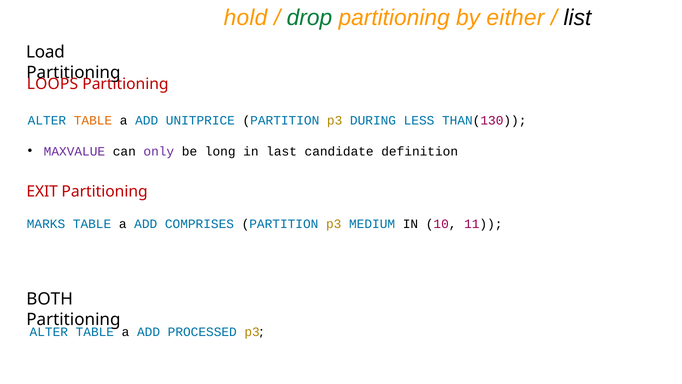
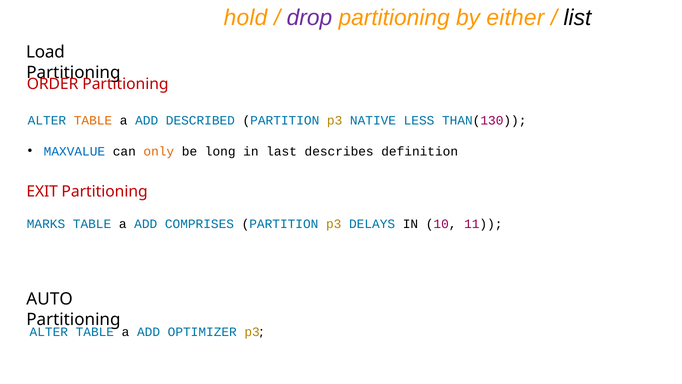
drop colour: green -> purple
LOOPS: LOOPS -> ORDER
UNITPRICE: UNITPRICE -> DESCRIBED
DURING: DURING -> NATIVE
MAXVALUE colour: purple -> blue
only colour: purple -> orange
candidate: candidate -> describes
MEDIUM: MEDIUM -> DELAYS
BOTH: BOTH -> AUTO
PROCESSED: PROCESSED -> OPTIMIZER
